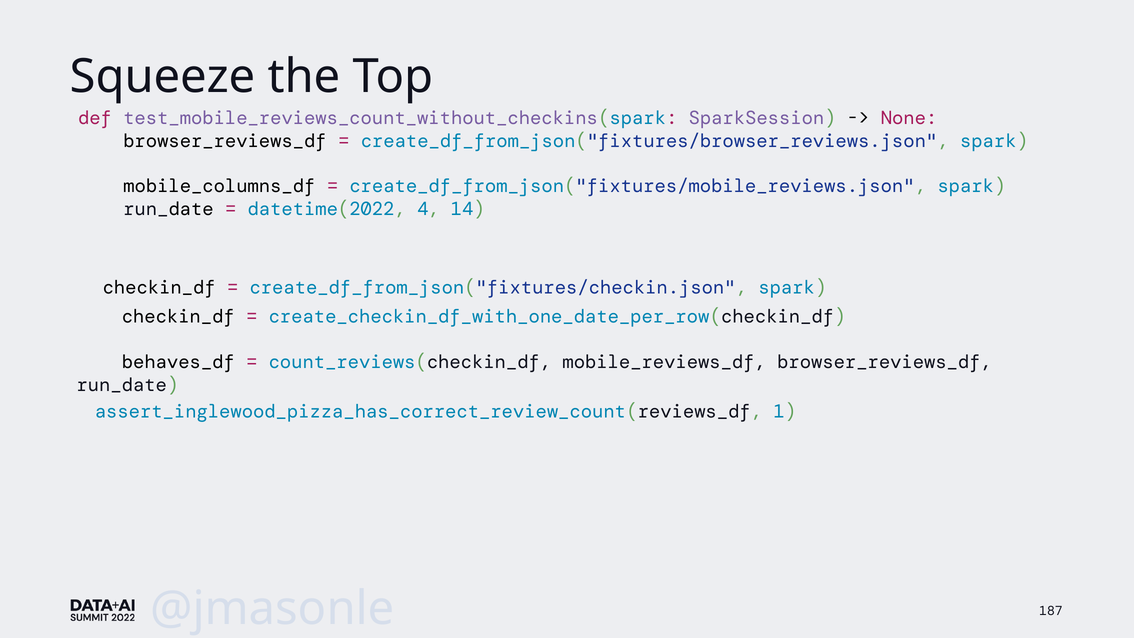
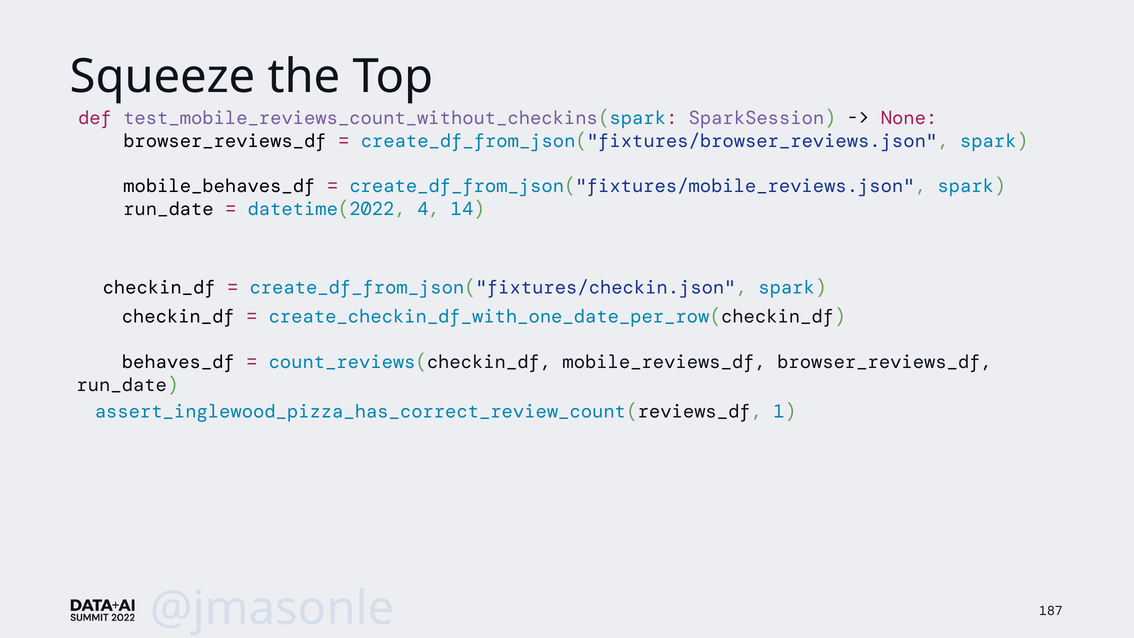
mobile_columns_df: mobile_columns_df -> mobile_behaves_df
